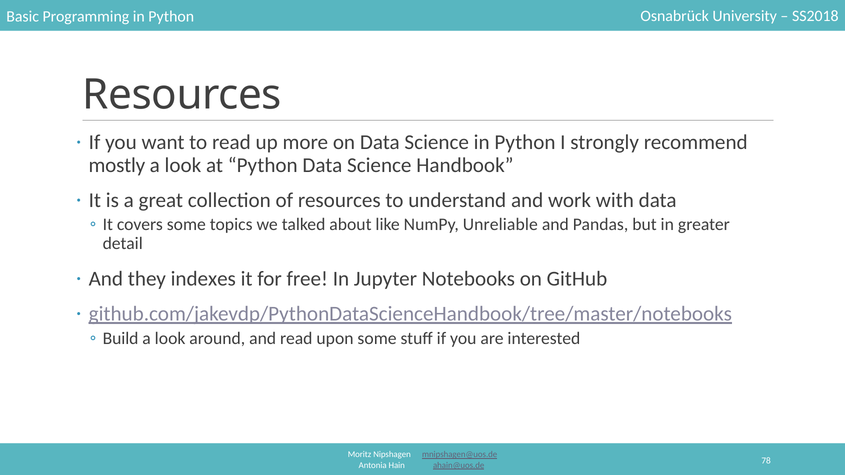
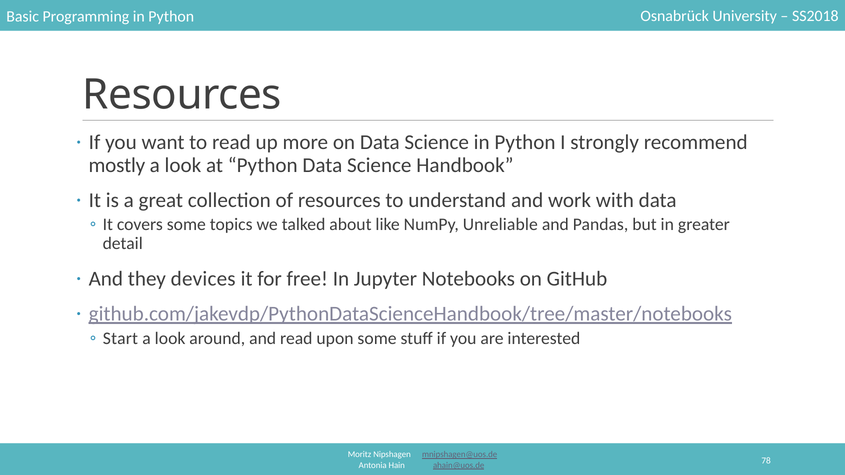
indexes: indexes -> devices
Build: Build -> Start
